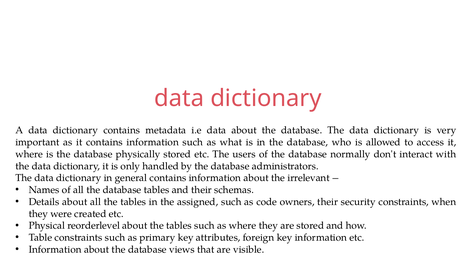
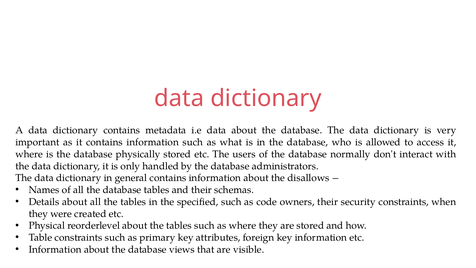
irrelevant: irrelevant -> disallows
assigned: assigned -> specified
